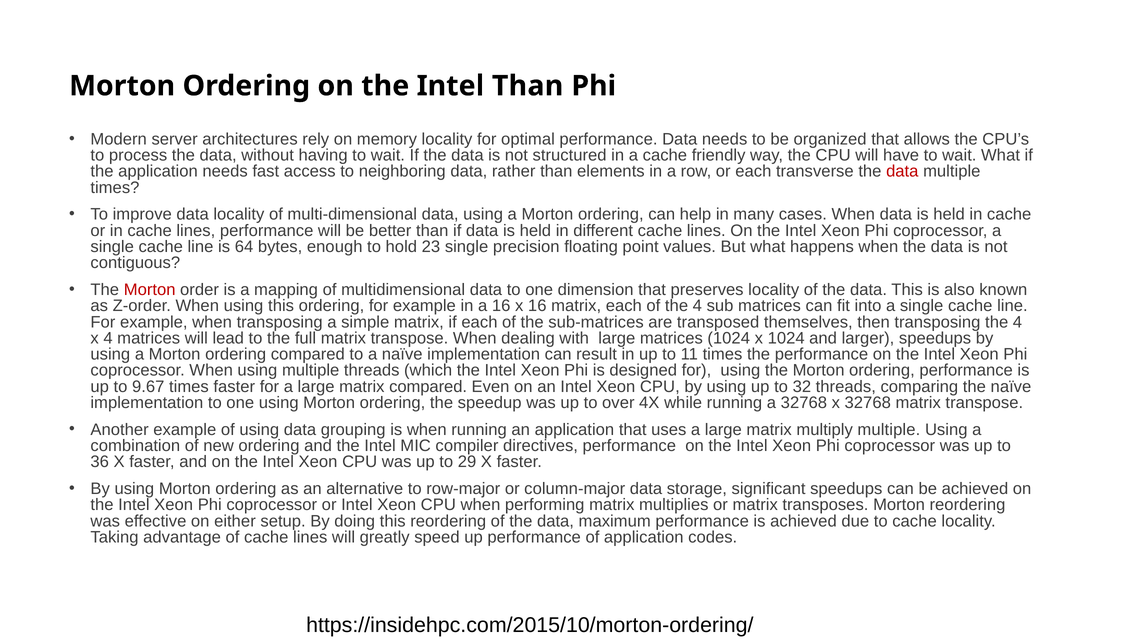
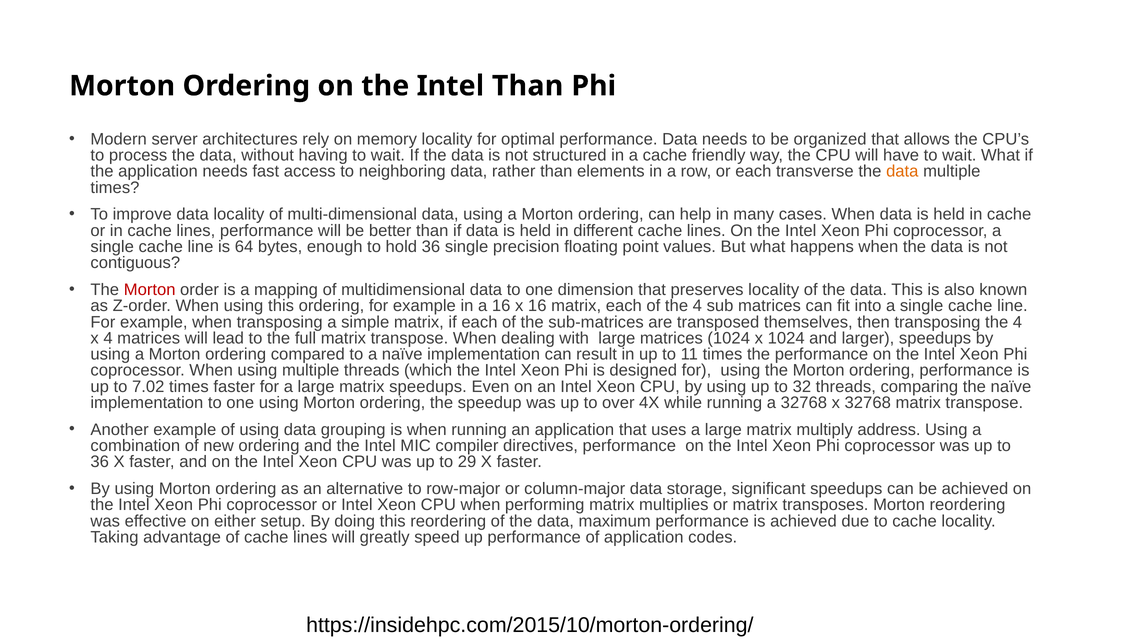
data at (902, 172) colour: red -> orange
hold 23: 23 -> 36
9.67: 9.67 -> 7.02
matrix compared: compared -> speedups
multiply multiple: multiple -> address
